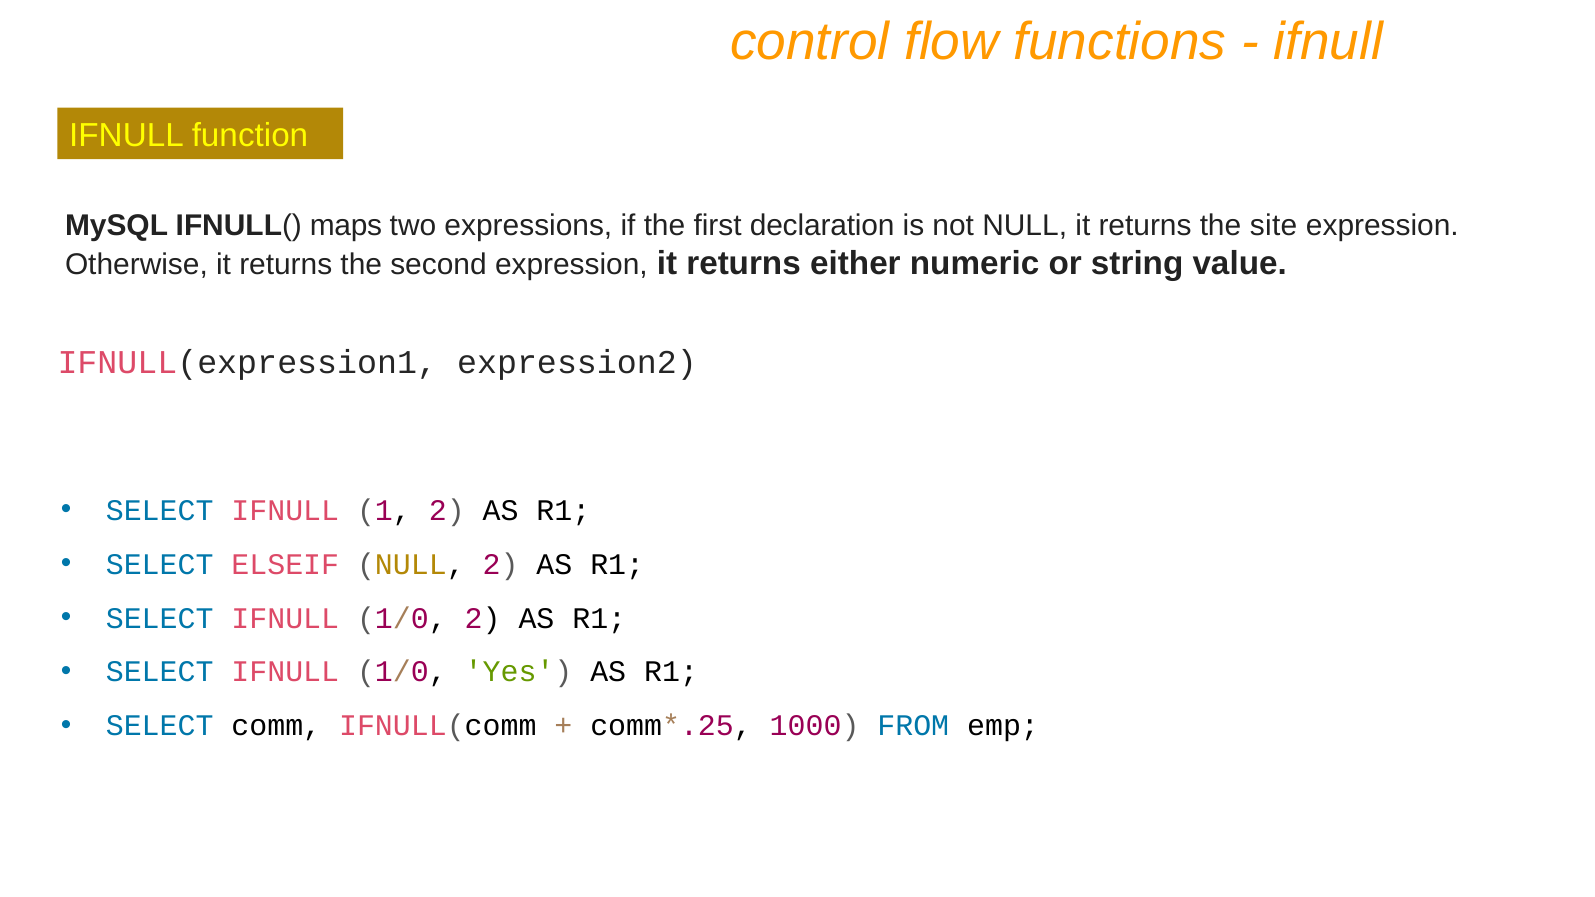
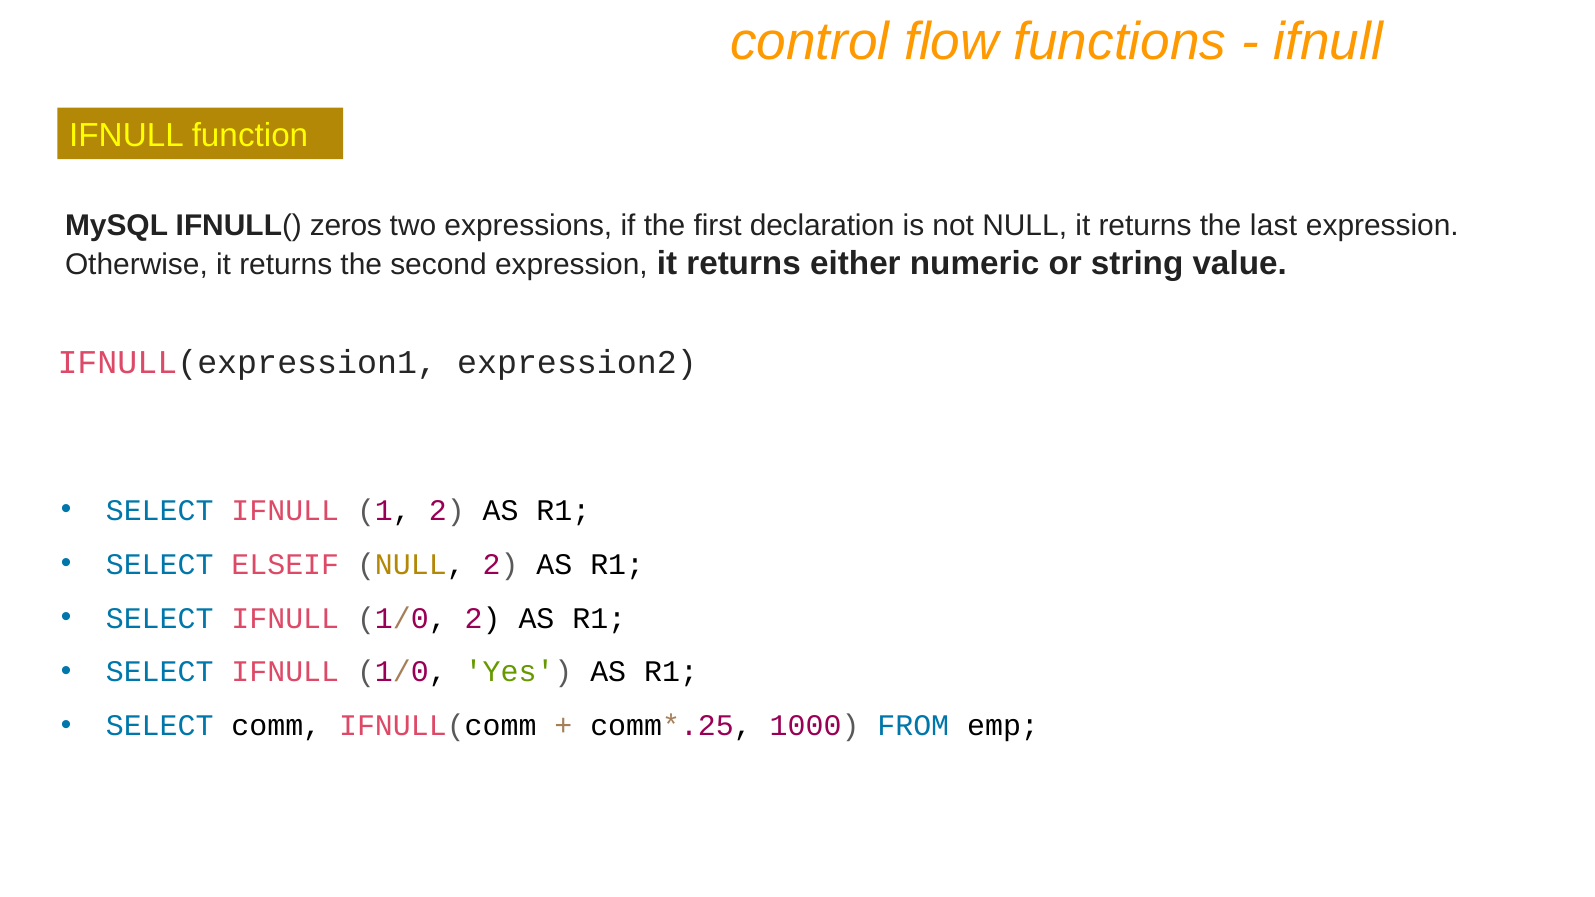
maps: maps -> zeros
site: site -> last
